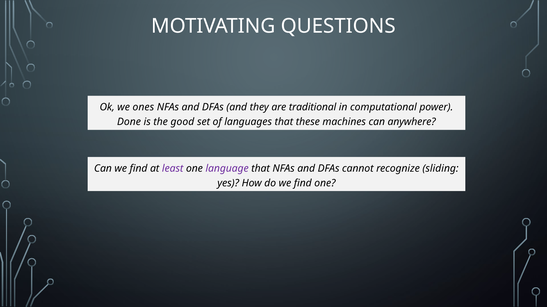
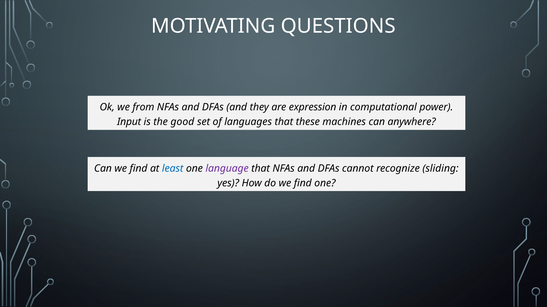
ones: ones -> from
traditional: traditional -> expression
Done: Done -> Input
least colour: purple -> blue
